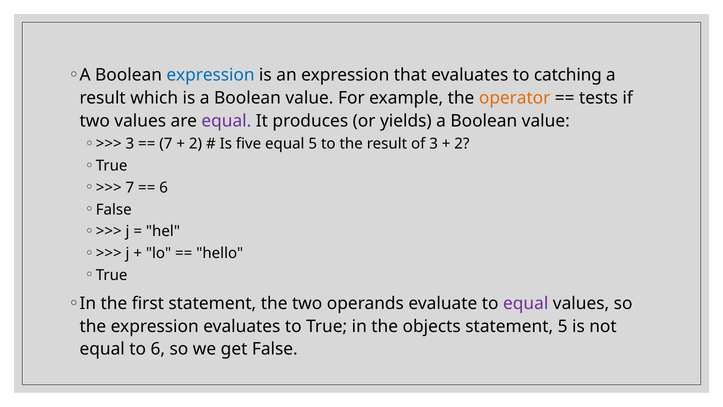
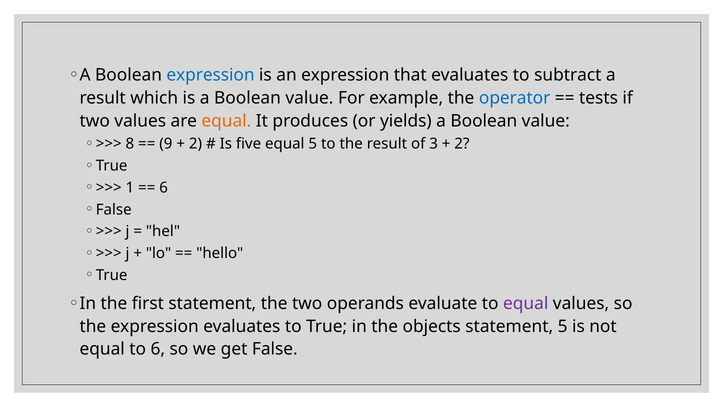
catching: catching -> subtract
operator colour: orange -> blue
equal at (226, 121) colour: purple -> orange
3 at (130, 144): 3 -> 8
7 at (166, 144): 7 -> 9
7 at (130, 188): 7 -> 1
